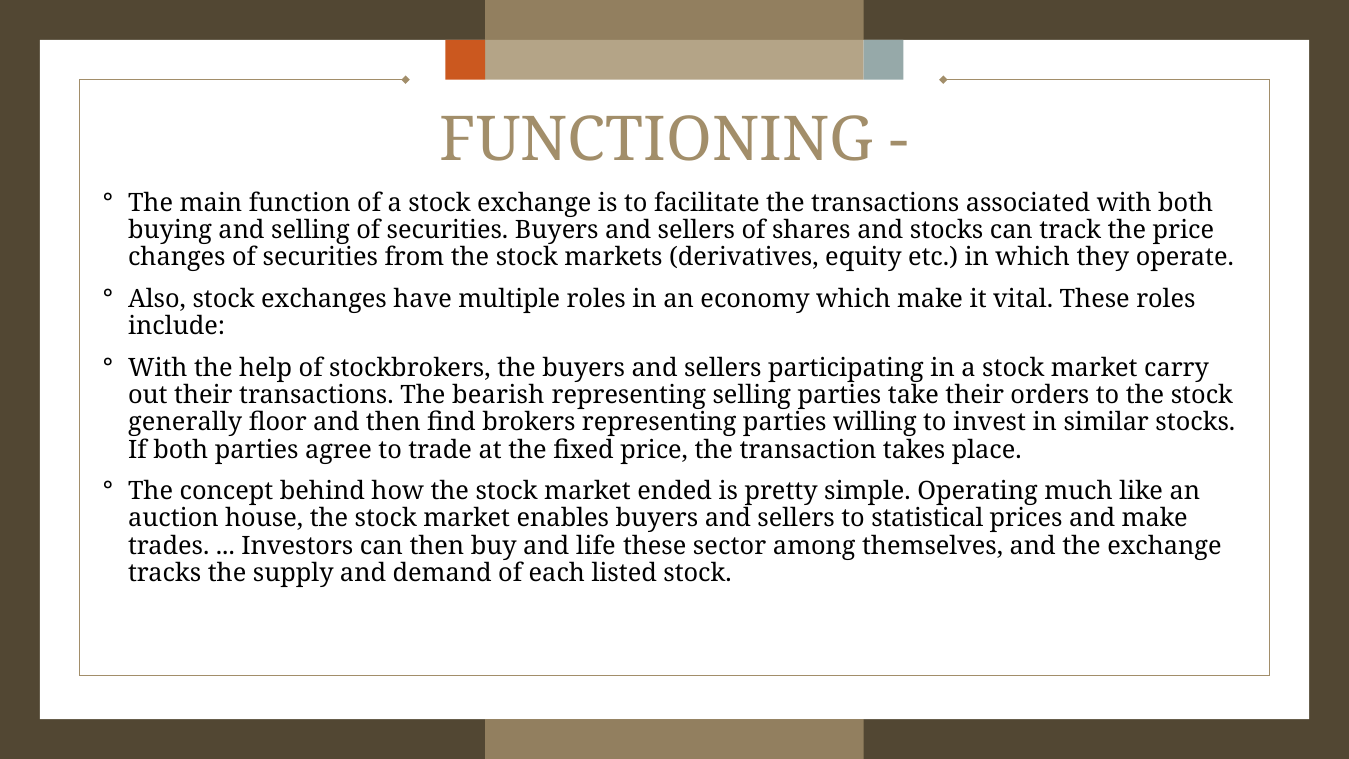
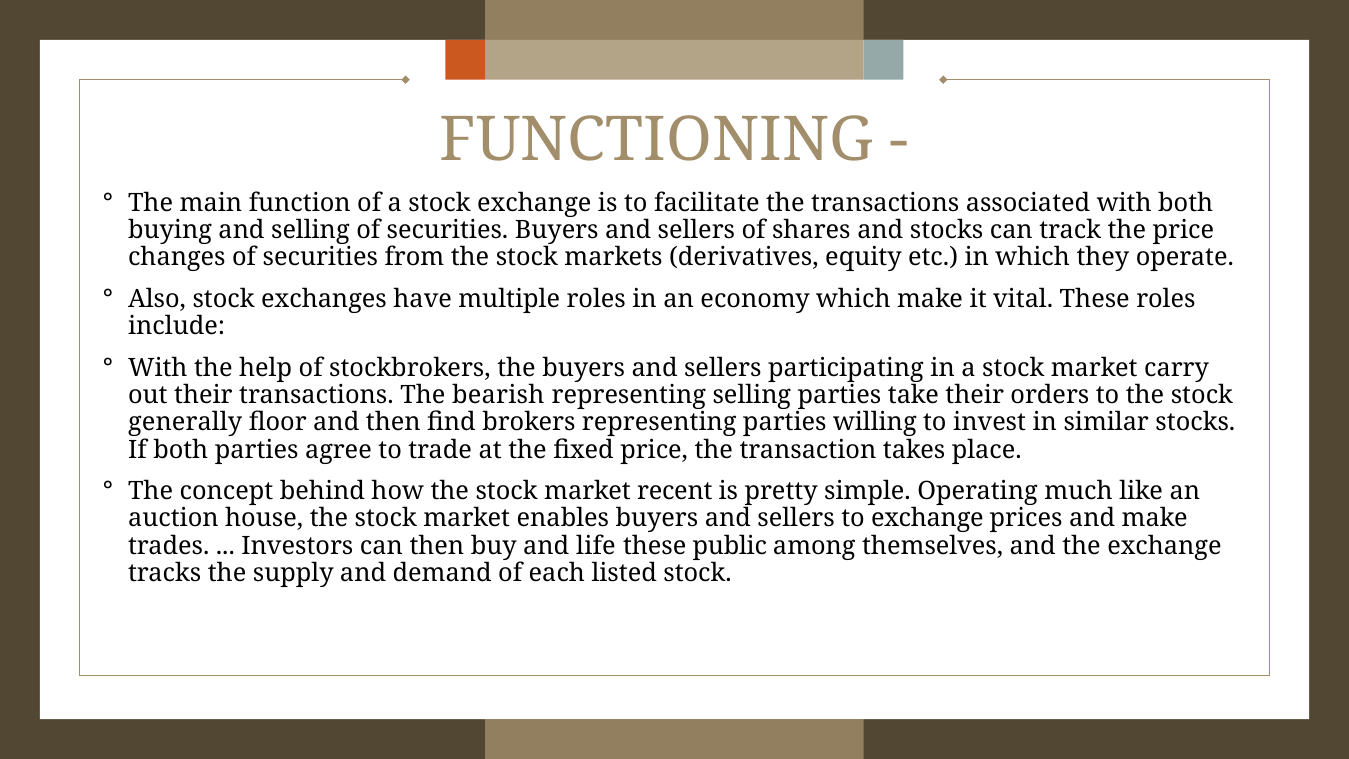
ended: ended -> recent
to statistical: statistical -> exchange
sector: sector -> public
